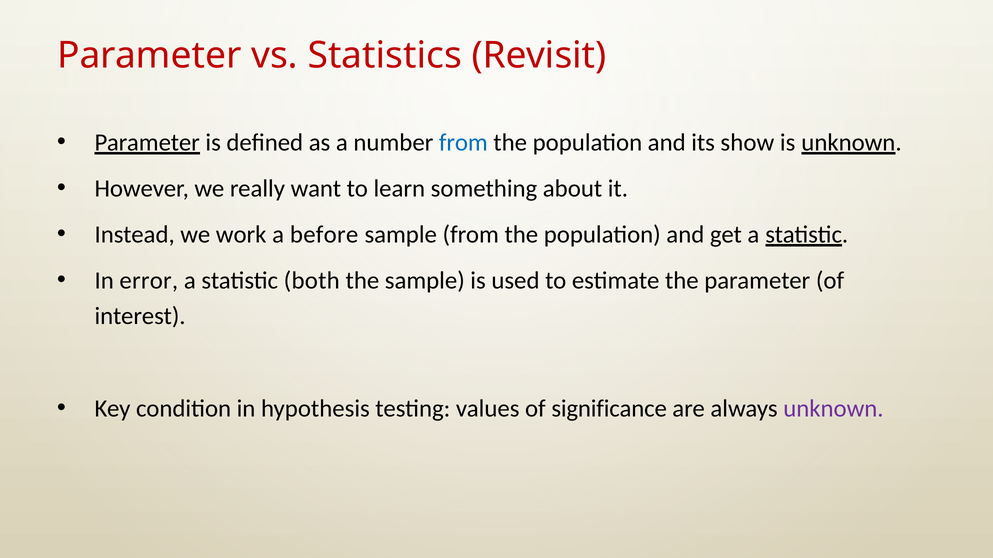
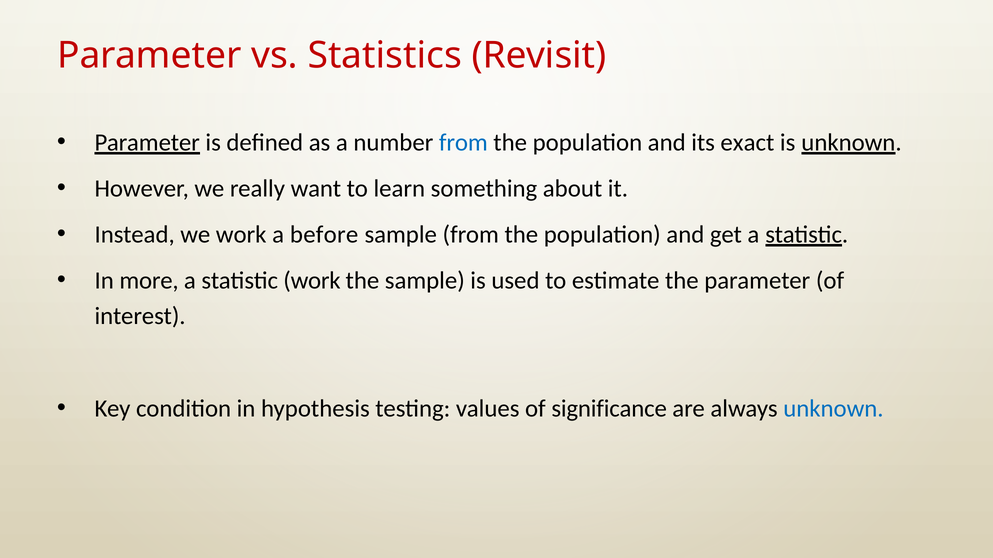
show: show -> exact
error: error -> more
statistic both: both -> work
unknown at (833, 409) colour: purple -> blue
